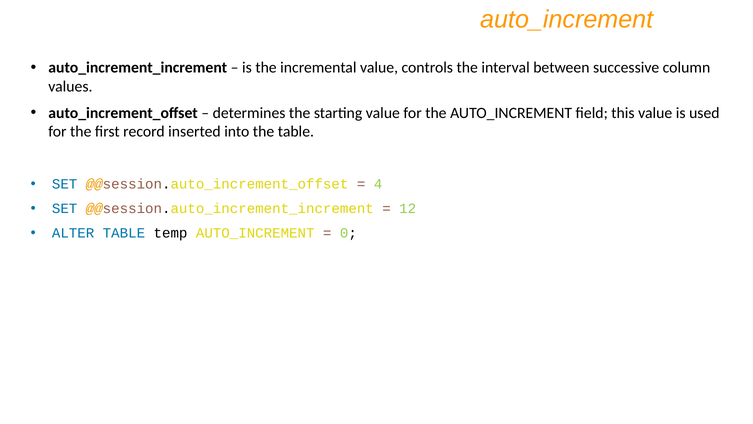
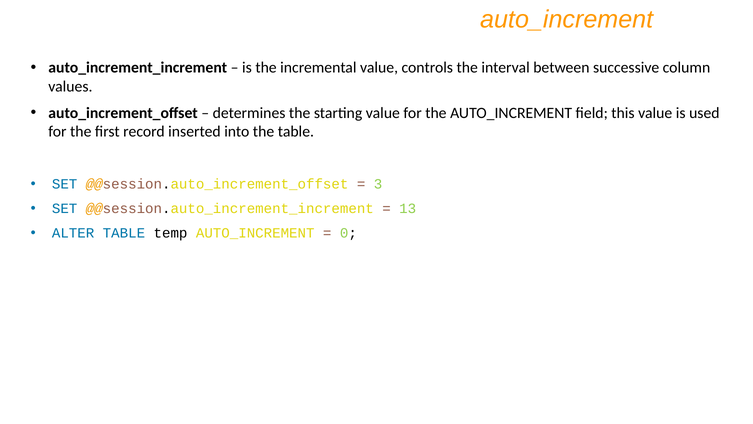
4: 4 -> 3
12: 12 -> 13
